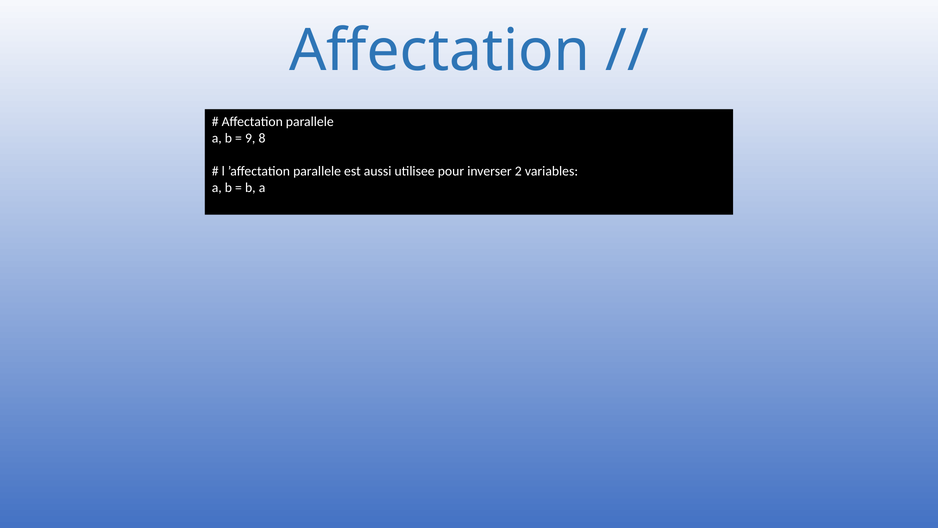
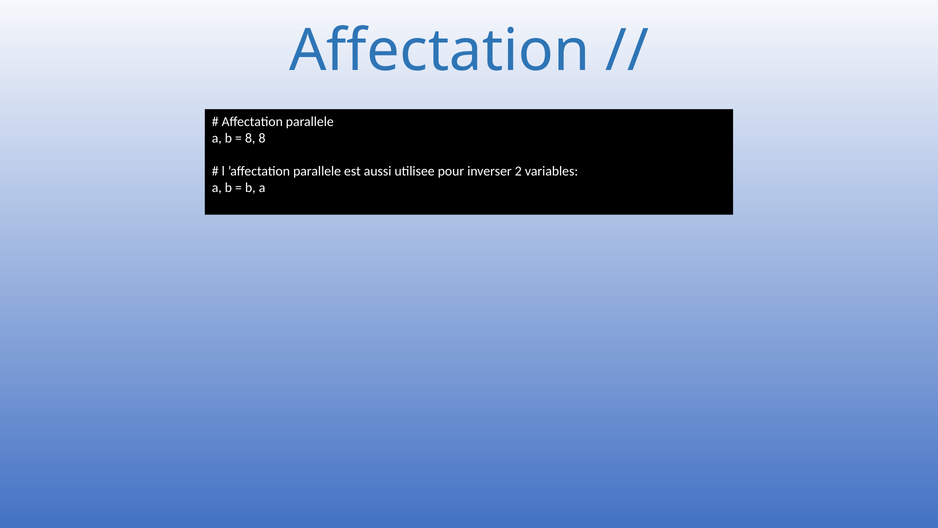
9 at (250, 138): 9 -> 8
